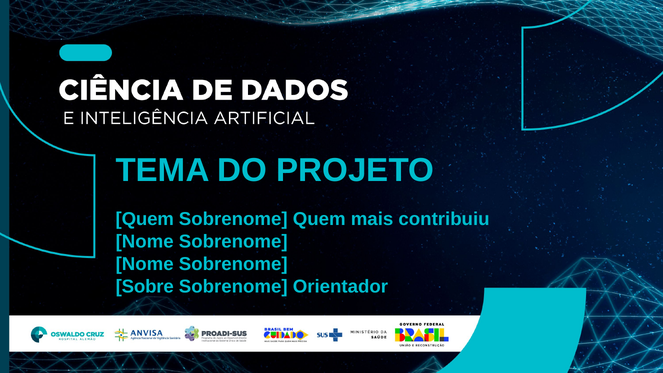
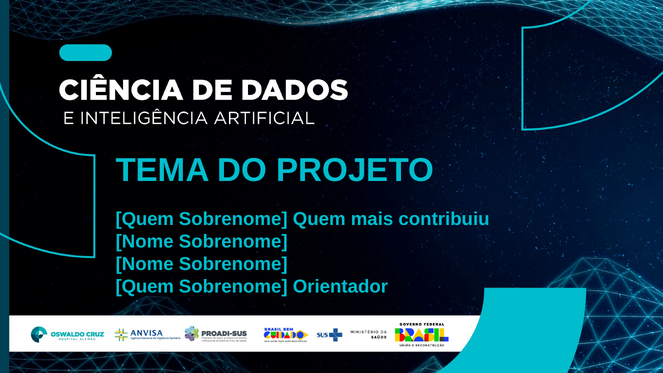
Sobre at (145, 286): Sobre -> Quem
